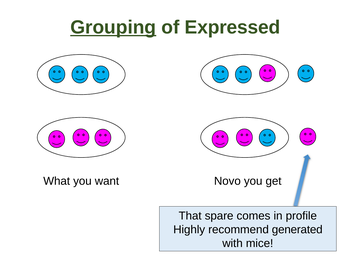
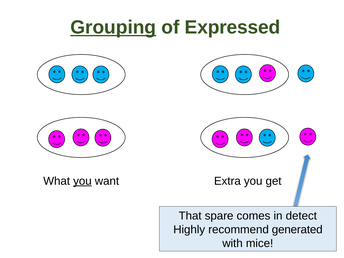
you at (82, 181) underline: none -> present
Novo: Novo -> Extra
profile: profile -> detect
